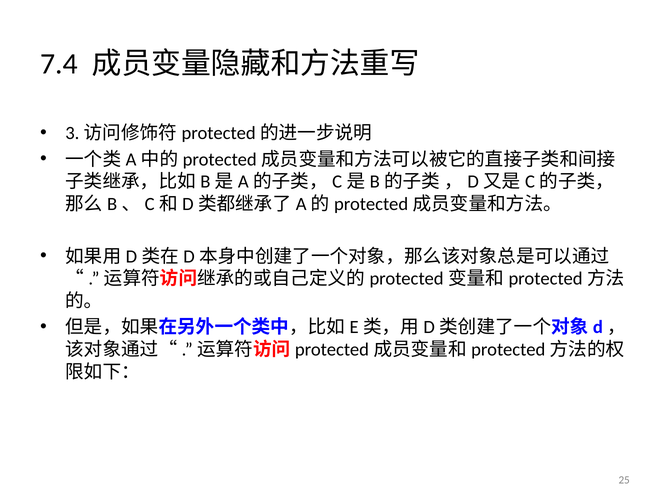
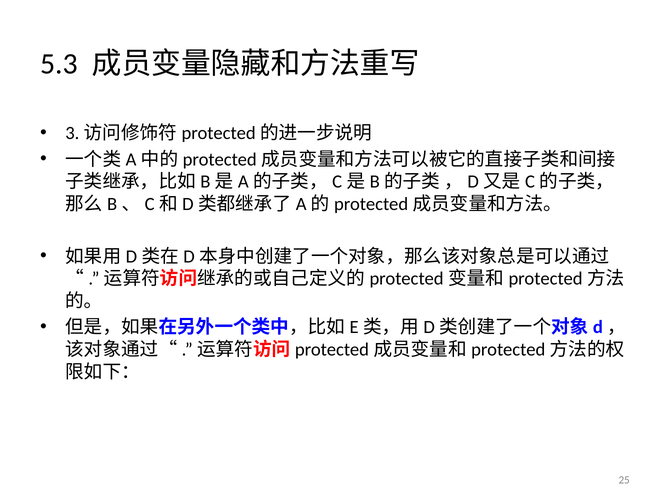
7.4: 7.4 -> 5.3
